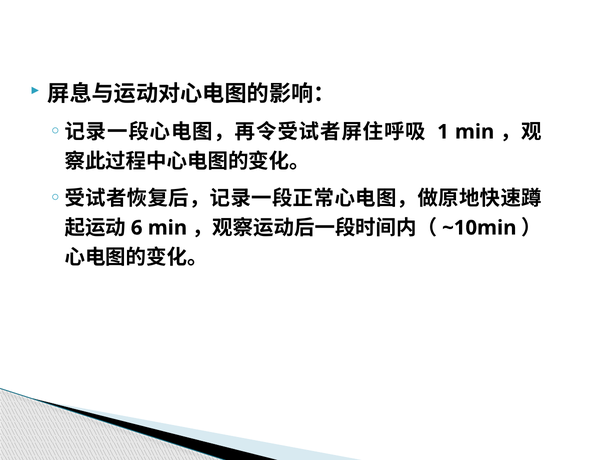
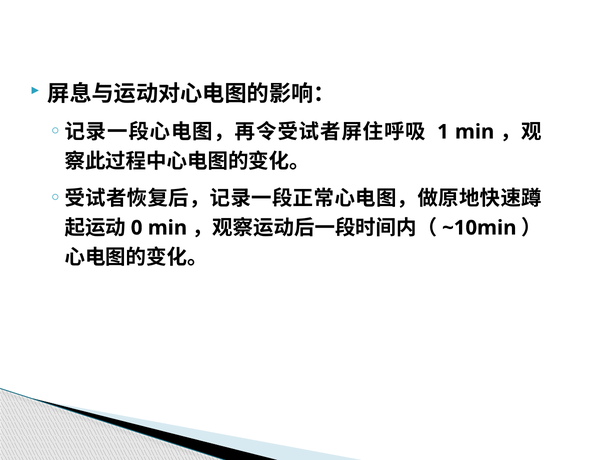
6: 6 -> 0
